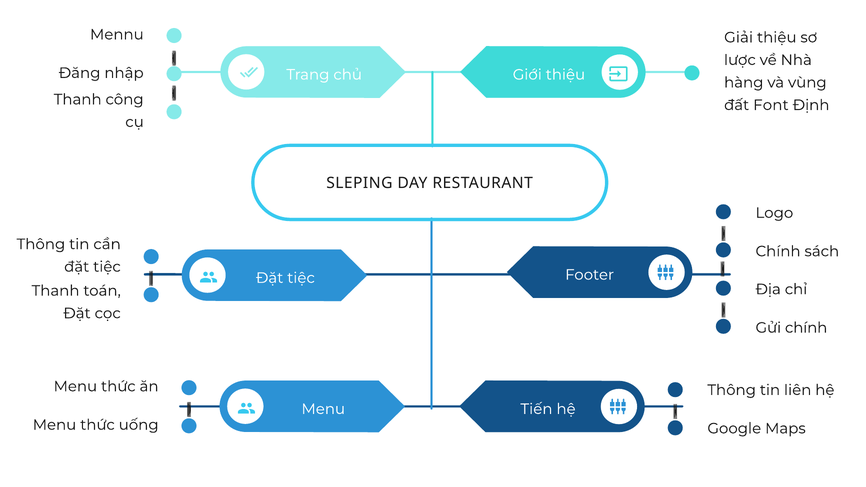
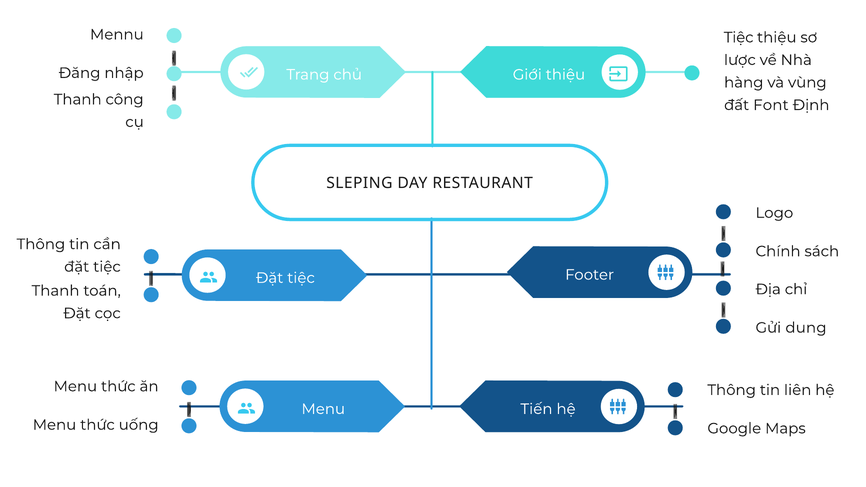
Giải at (739, 37): Giải -> Tiệc
Gửi chính: chính -> dung
